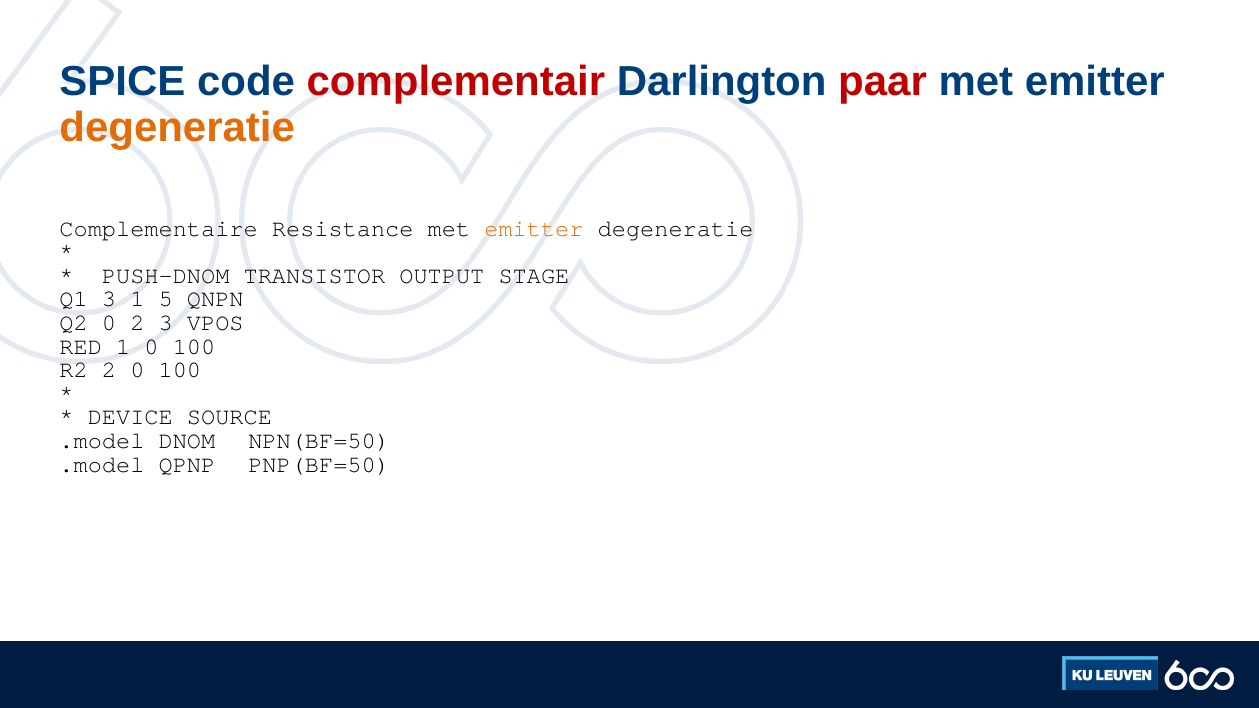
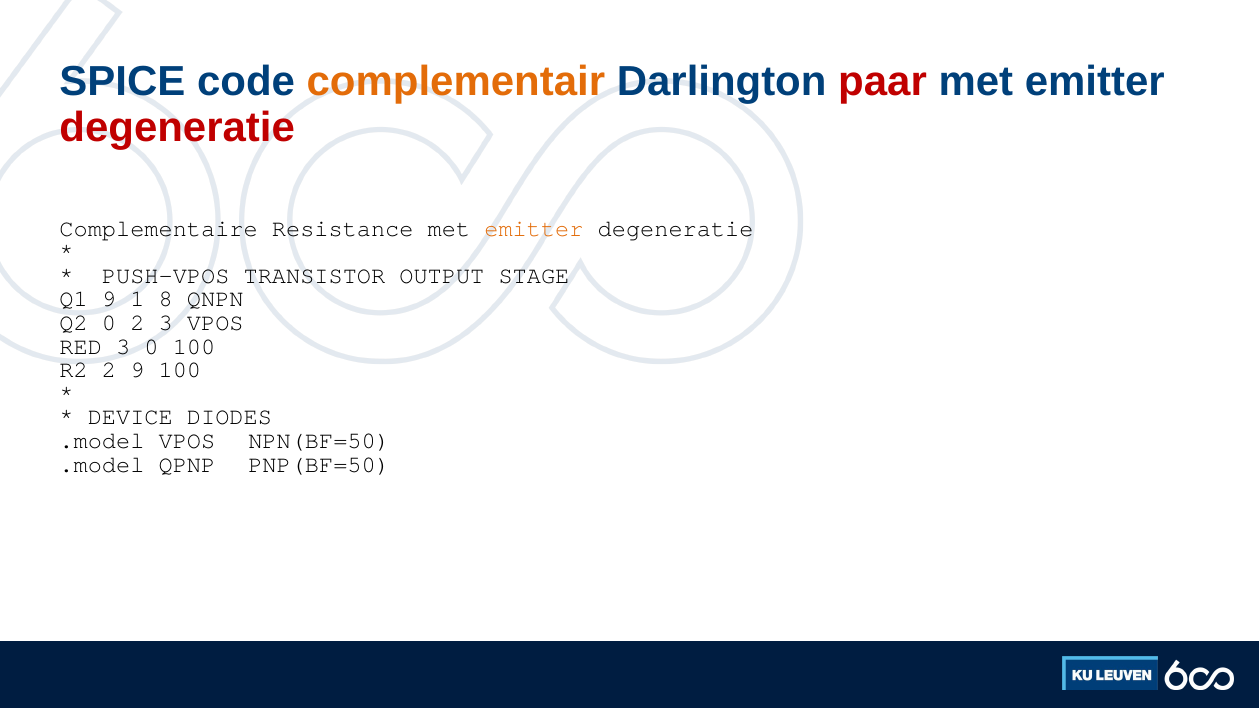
complementair colour: red -> orange
degeneratie at (177, 127) colour: orange -> red
PUSH-DNOM: PUSH-DNOM -> PUSH-VPOS
Q1 3: 3 -> 9
5: 5 -> 8
RED 1: 1 -> 3
2 0: 0 -> 9
SOURCE: SOURCE -> DIODES
.model DNOM: DNOM -> VPOS
